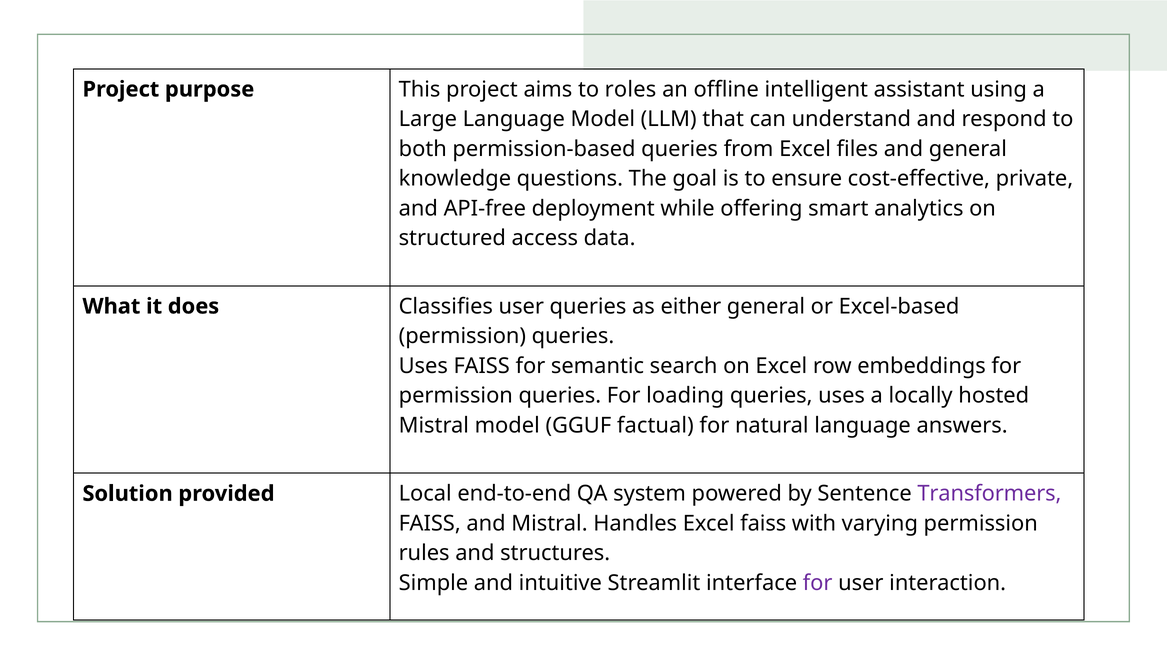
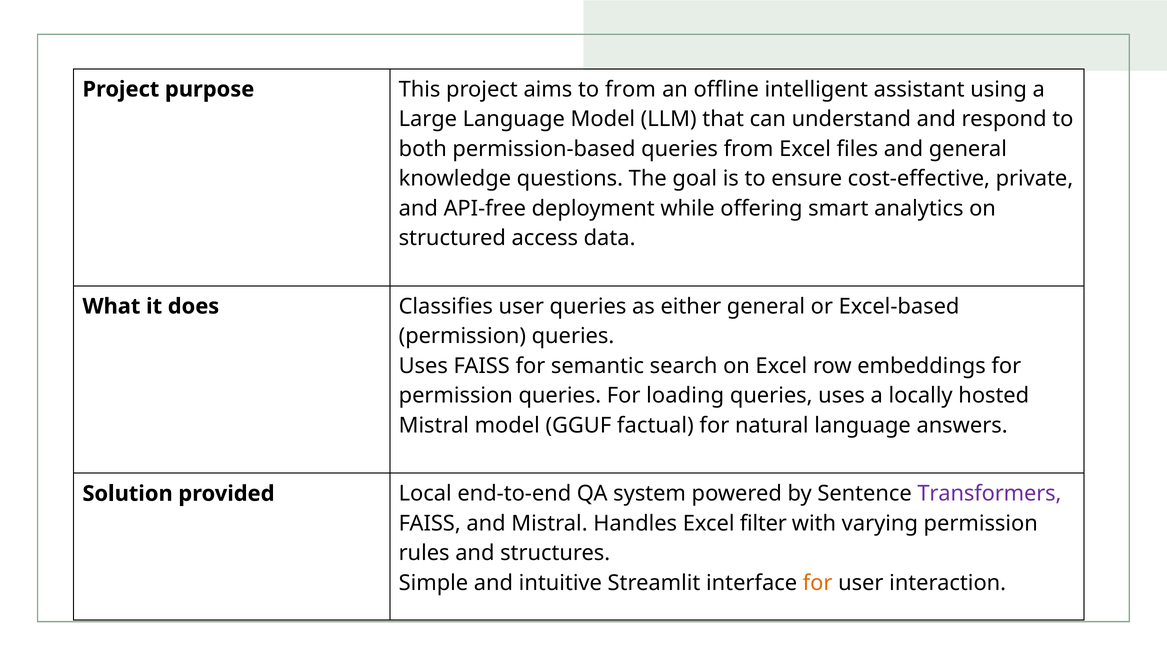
to roles: roles -> from
Excel faiss: faiss -> filter
for at (818, 583) colour: purple -> orange
